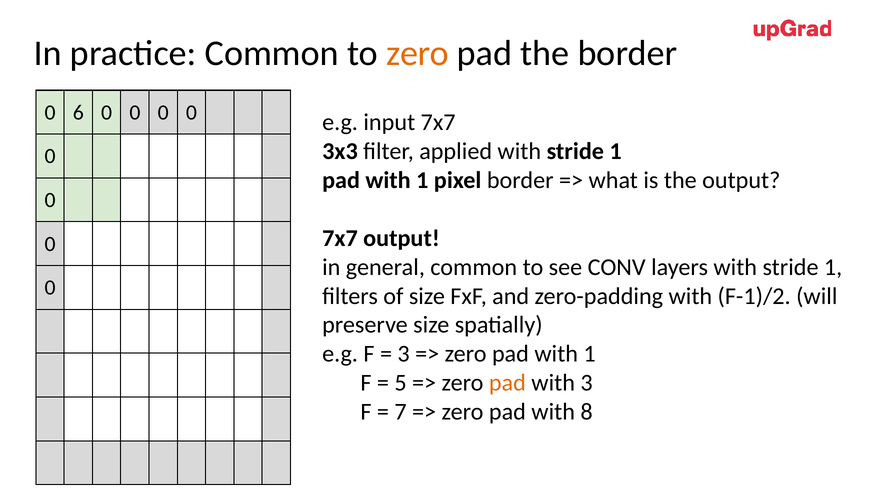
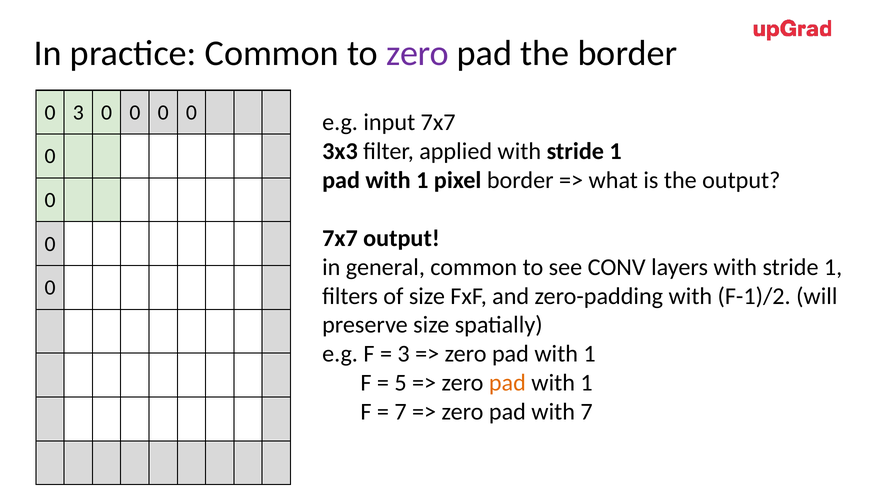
zero at (418, 53) colour: orange -> purple
0 6: 6 -> 3
3 at (587, 383): 3 -> 1
with 8: 8 -> 7
